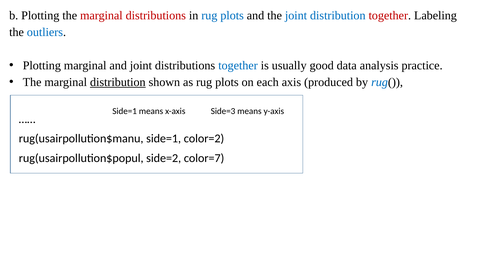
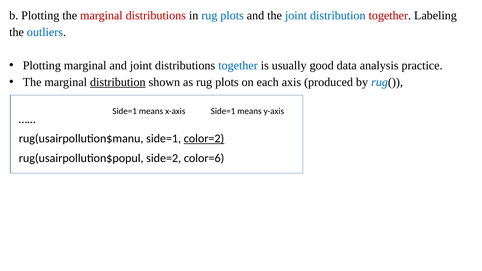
x-axis Side=3: Side=3 -> Side=1
color=2 underline: none -> present
color=7: color=7 -> color=6
